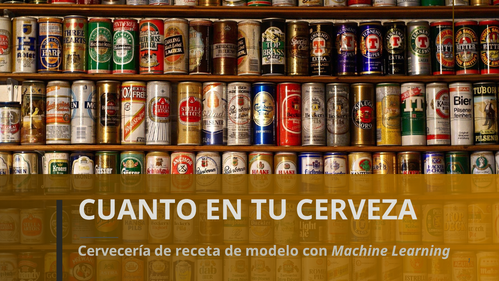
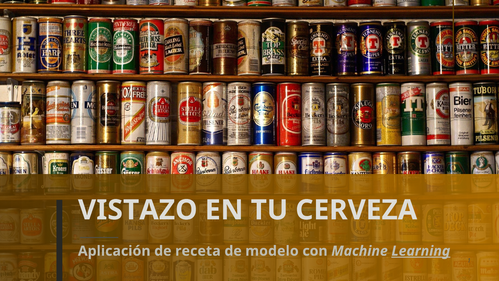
CUANTO: CUANTO -> VISTAZO
Cervecería: Cervecería -> Aplicación
Learning underline: none -> present
